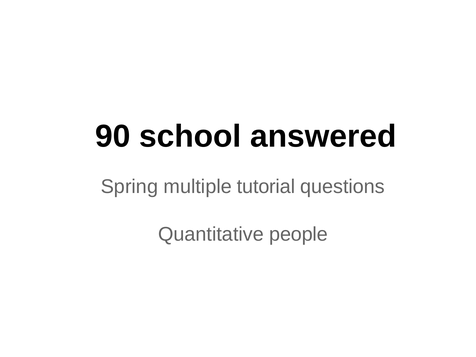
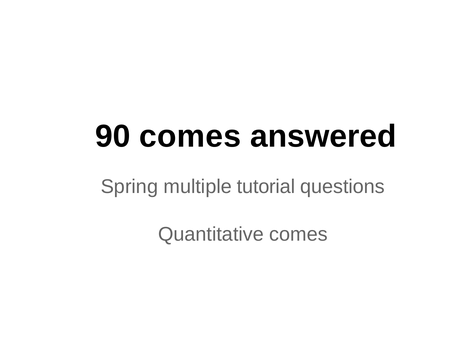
90 school: school -> comes
Quantitative people: people -> comes
